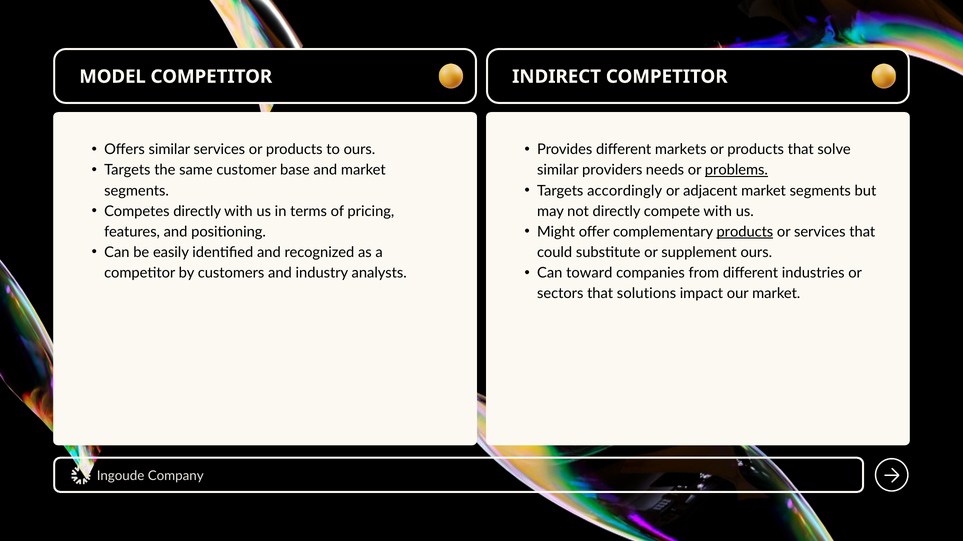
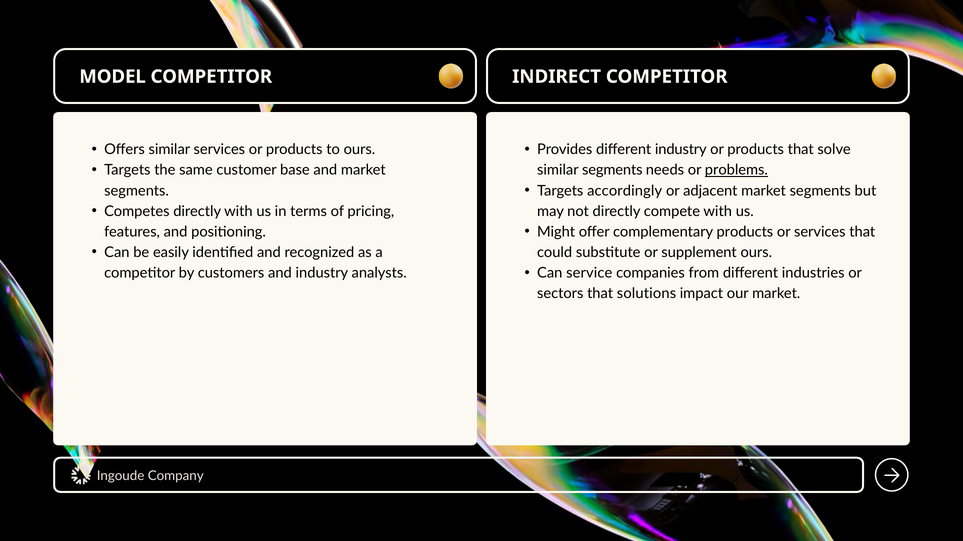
different markets: markets -> industry
similar providers: providers -> segments
products at (745, 232) underline: present -> none
toward: toward -> service
